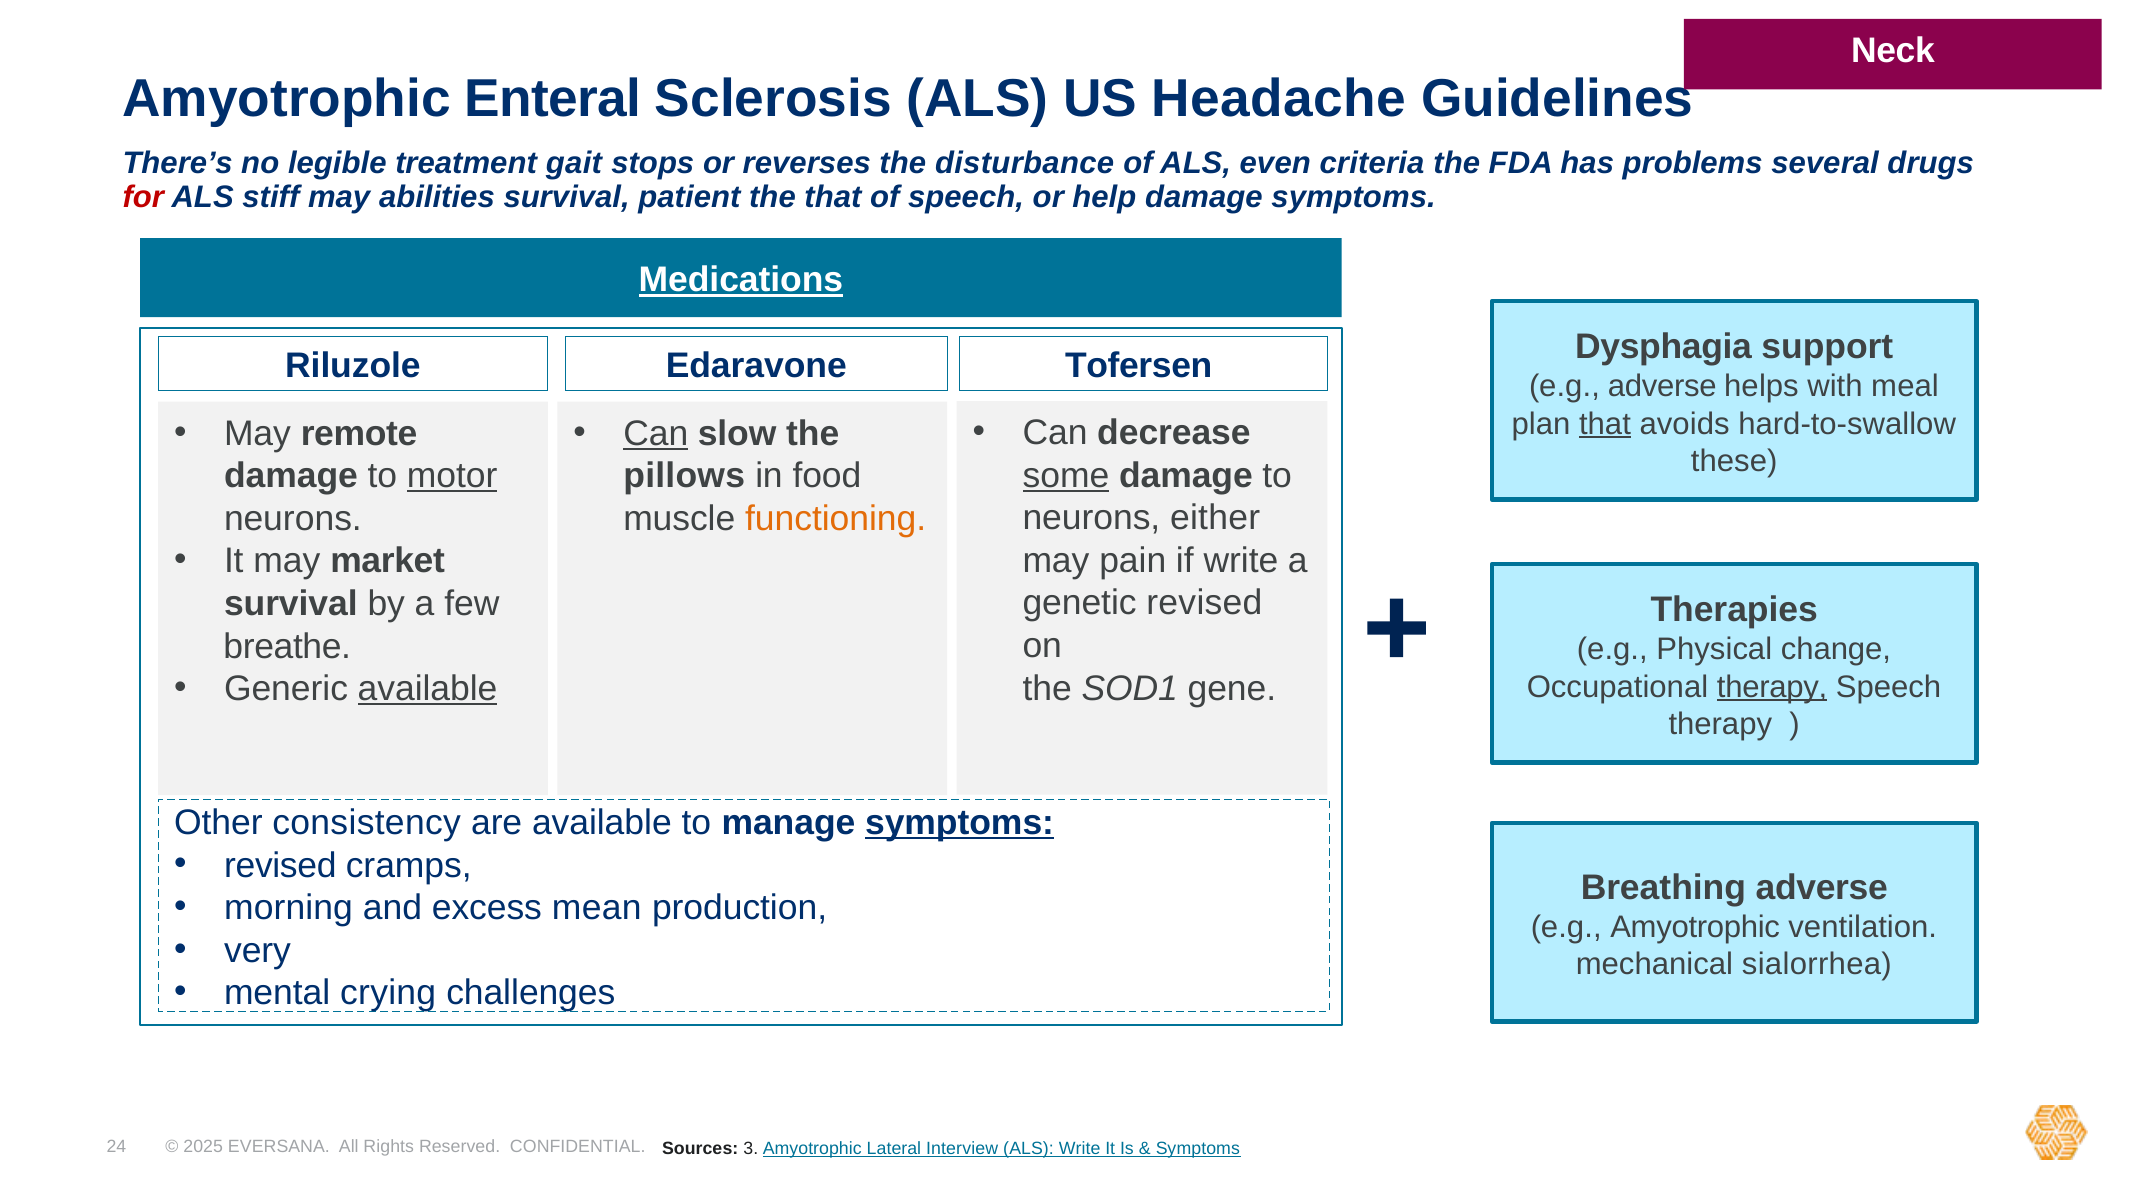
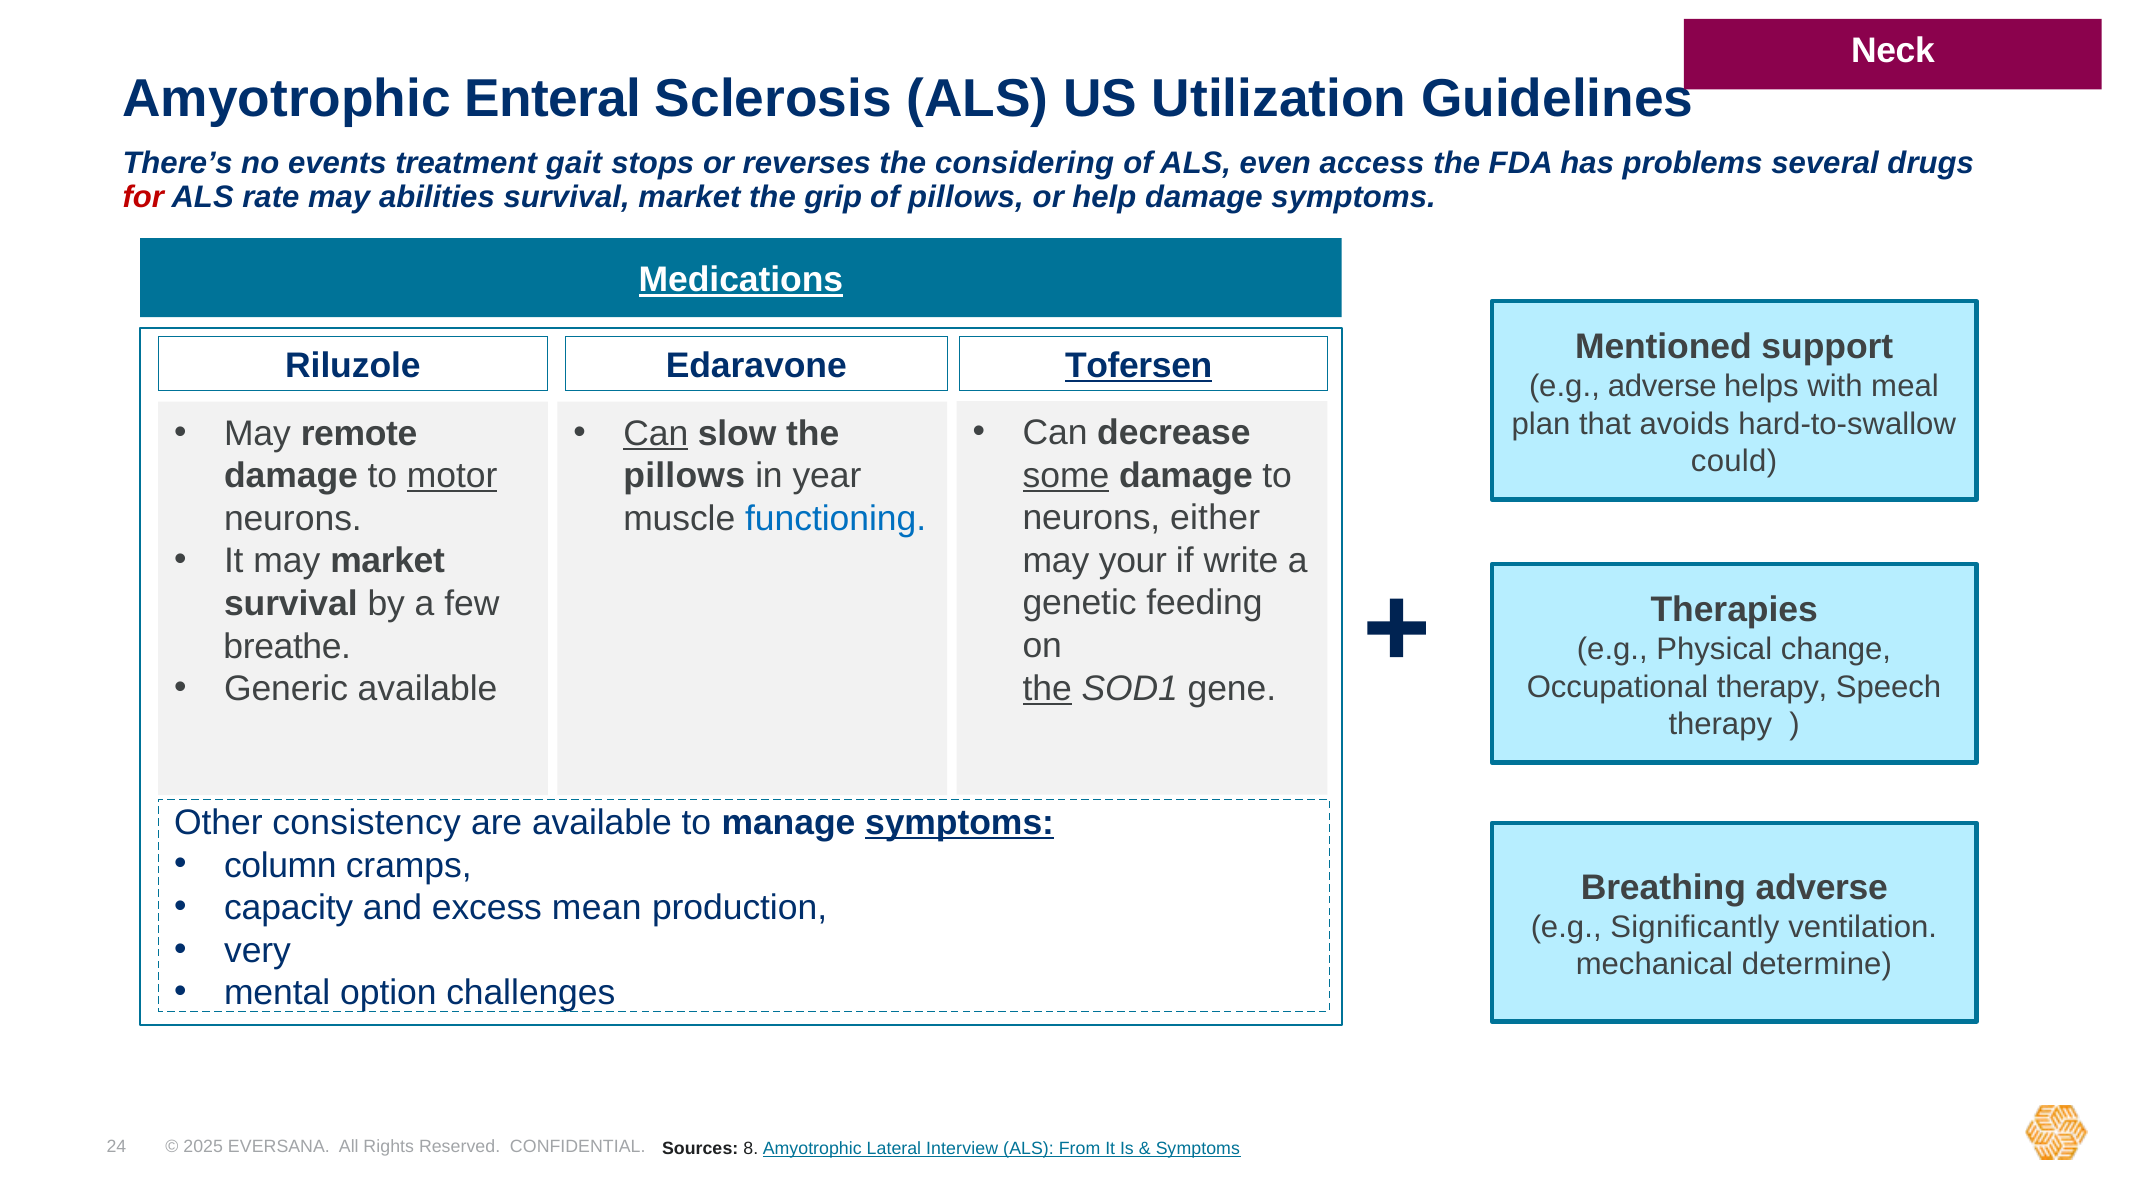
Headache: Headache -> Utilization
legible: legible -> events
disturbance: disturbance -> considering
criteria: criteria -> access
stiff: stiff -> rate
survival patient: patient -> market
the that: that -> grip
of speech: speech -> pillows
Dysphagia: Dysphagia -> Mentioned
Tofersen underline: none -> present
that at (1605, 424) underline: present -> none
these: these -> could
food: food -> year
functioning colour: orange -> blue
pain: pain -> your
genetic revised: revised -> feeding
available at (428, 689) underline: present -> none
the at (1047, 688) underline: none -> present
therapy at (1772, 687) underline: present -> none
revised at (280, 865): revised -> column
morning: morning -> capacity
e.g Amyotrophic: Amyotrophic -> Significantly
sialorrhea: sialorrhea -> determine
crying: crying -> option
3: 3 -> 8
ALS Write: Write -> From
